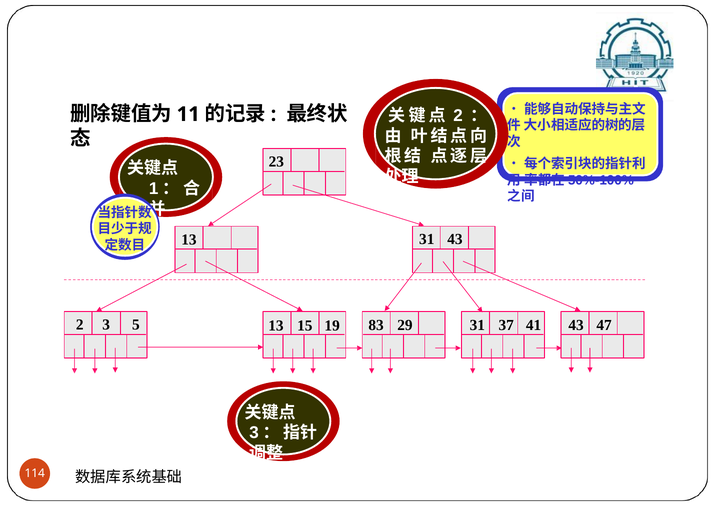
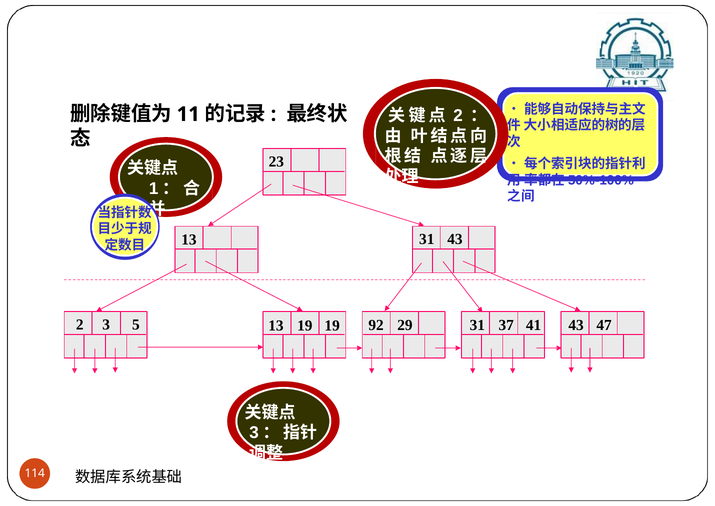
13 15: 15 -> 19
83: 83 -> 92
